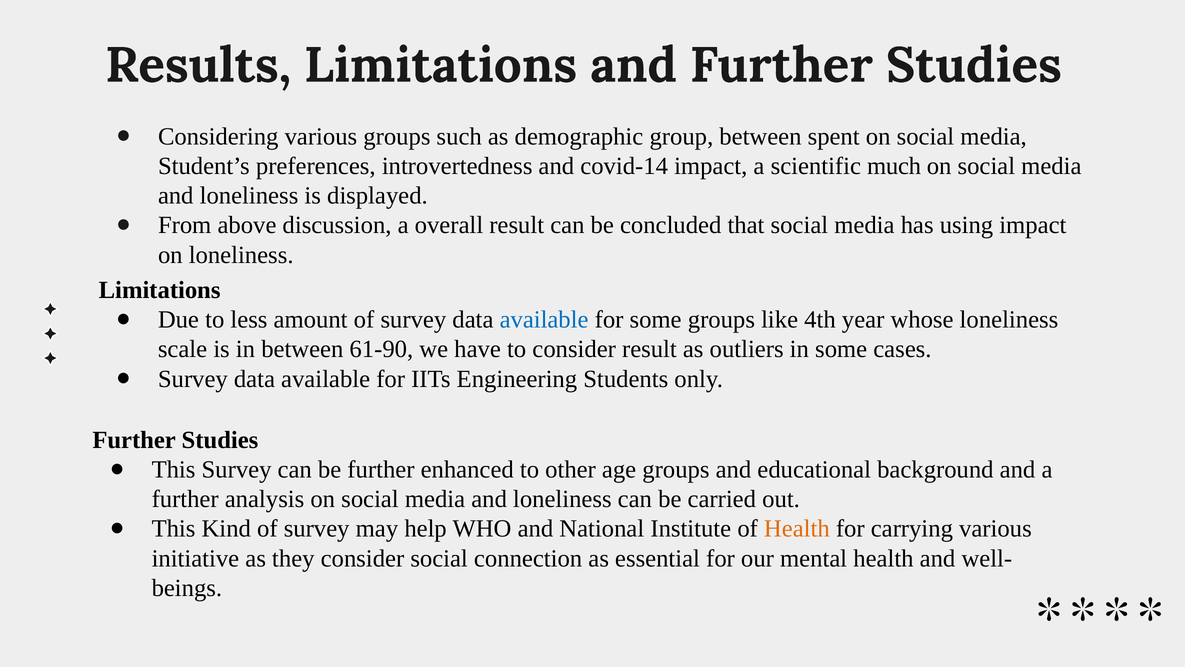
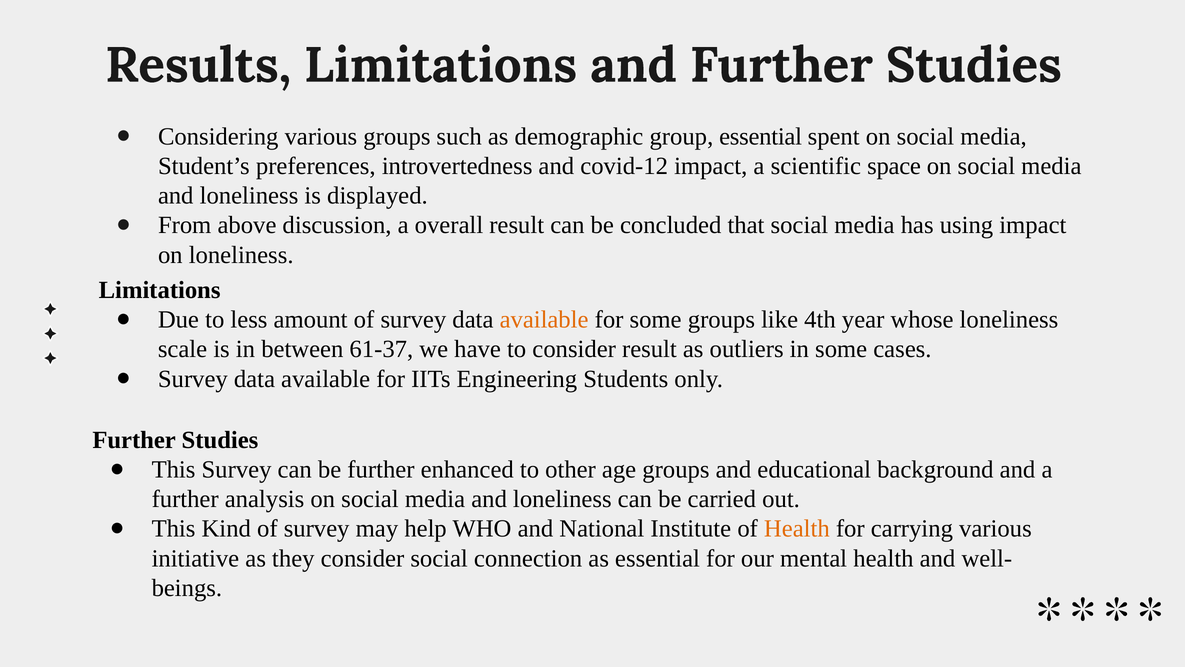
group between: between -> essential
covid-14: covid-14 -> covid-12
much: much -> space
available at (544, 319) colour: blue -> orange
61-90: 61-90 -> 61-37
